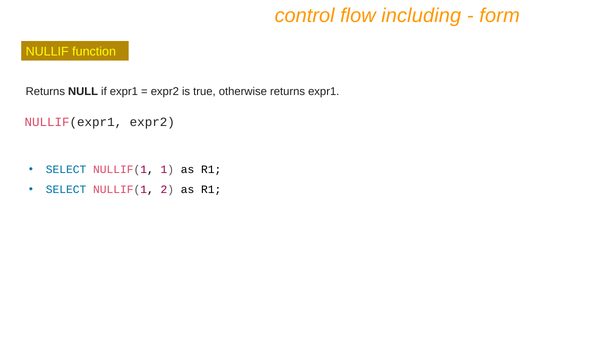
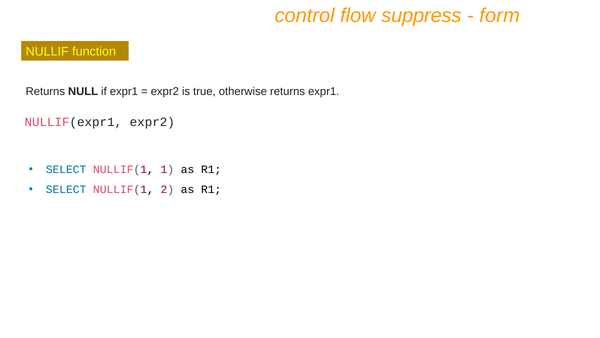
including: including -> suppress
